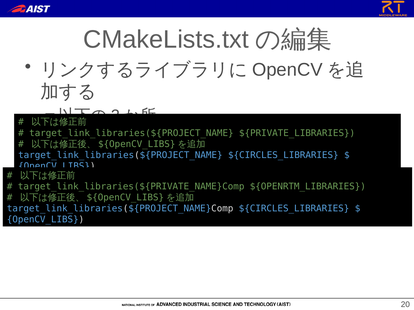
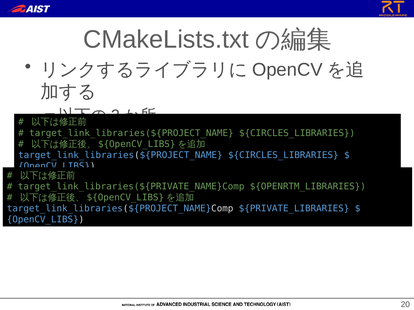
${PRIVATE_LIBRARIES at (297, 133): ${PRIVATE_LIBRARIES -> ${CIRCLES_LIBRARIES
target_link_libraries(${PROJECT_NAME}Comp ${CIRCLES_LIBRARIES: ${CIRCLES_LIBRARIES -> ${PRIVATE_LIBRARIES
